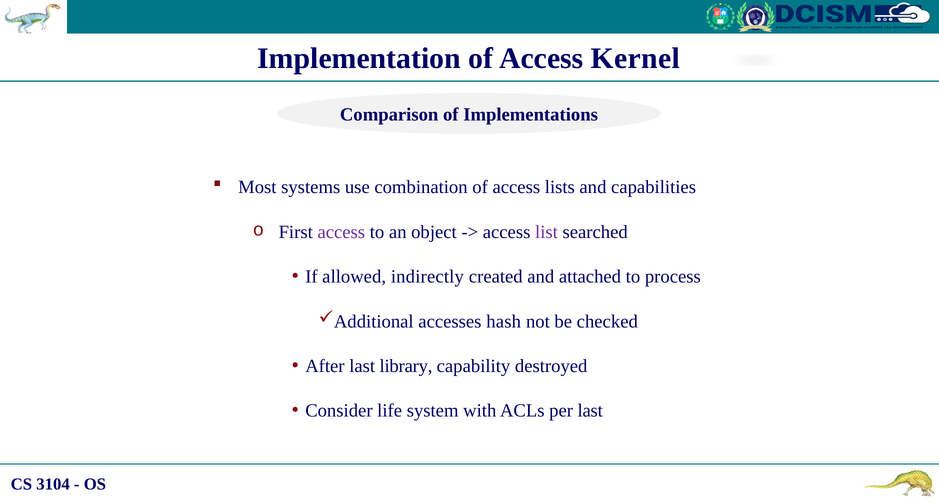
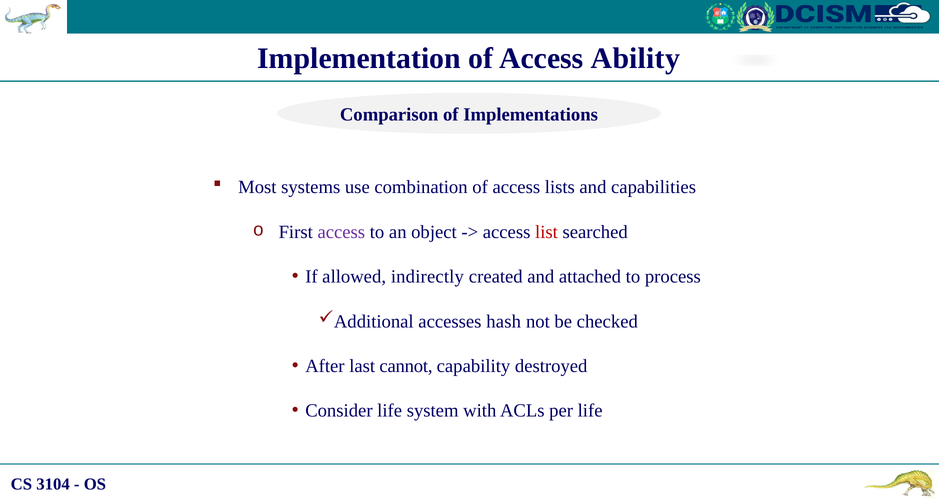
Kernel: Kernel -> Ability
list colour: purple -> red
library: library -> cannot
per last: last -> life
